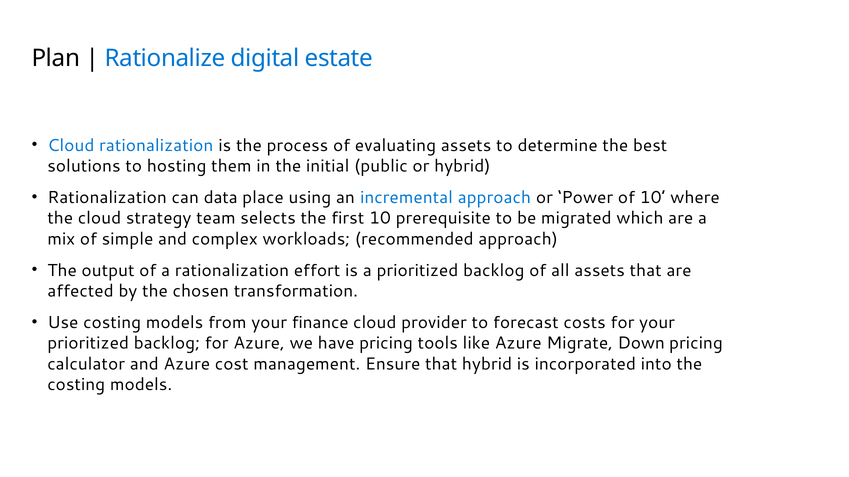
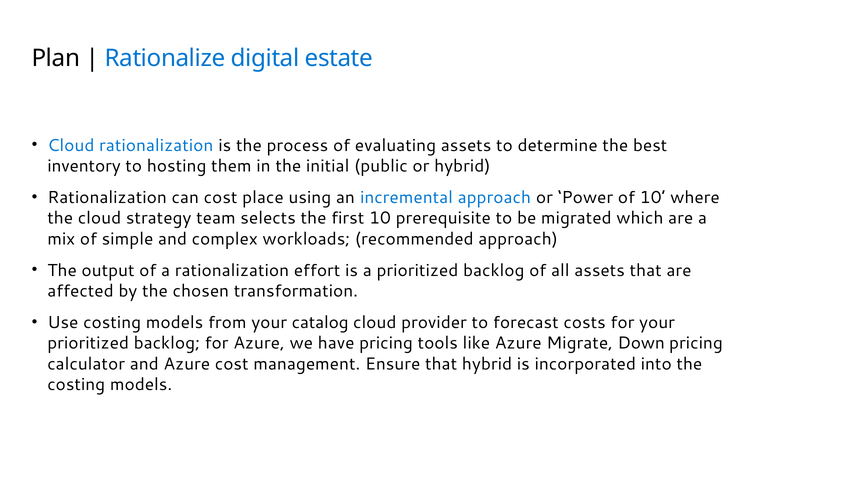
solutions: solutions -> inventory
can data: data -> cost
finance: finance -> catalog
